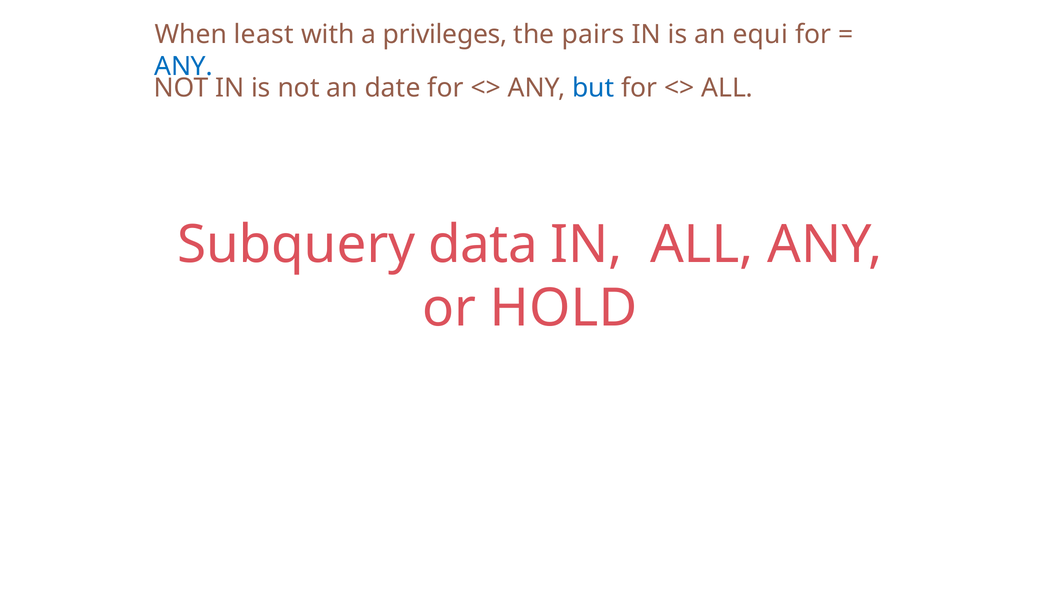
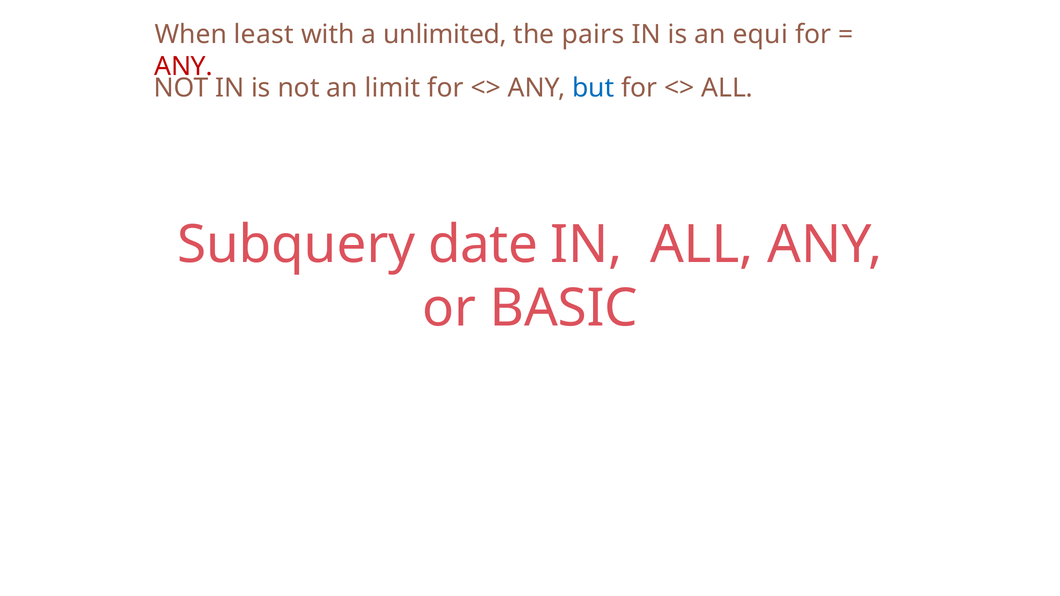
privileges: privileges -> unlimited
ANY at (184, 66) colour: blue -> red
date: date -> limit
data: data -> date
HOLD: HOLD -> BASIC
